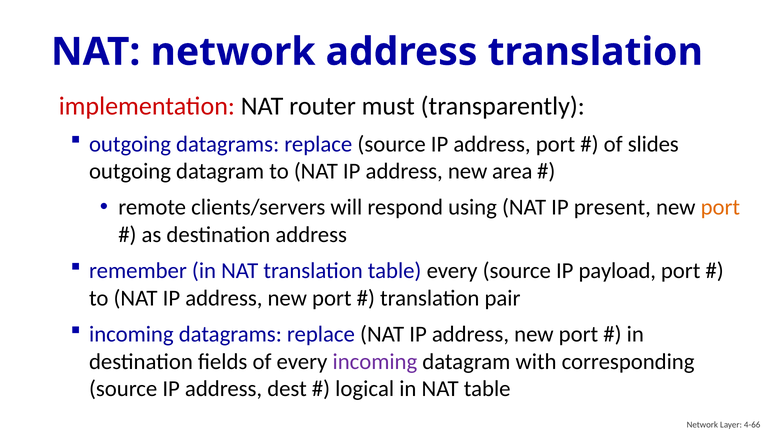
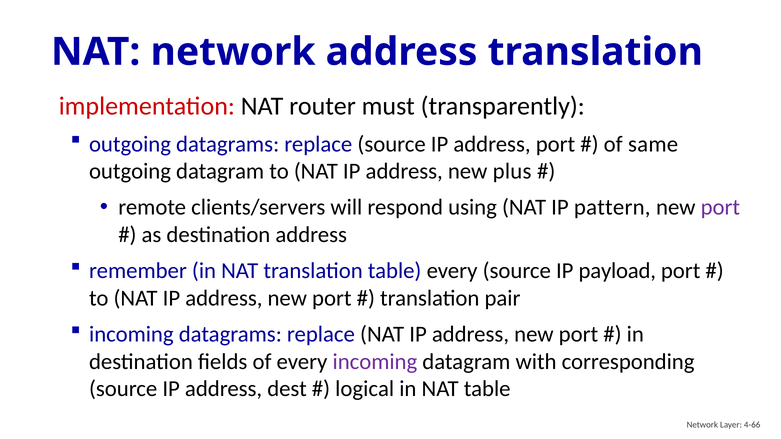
slides: slides -> same
area: area -> plus
present: present -> pattern
port at (720, 208) colour: orange -> purple
